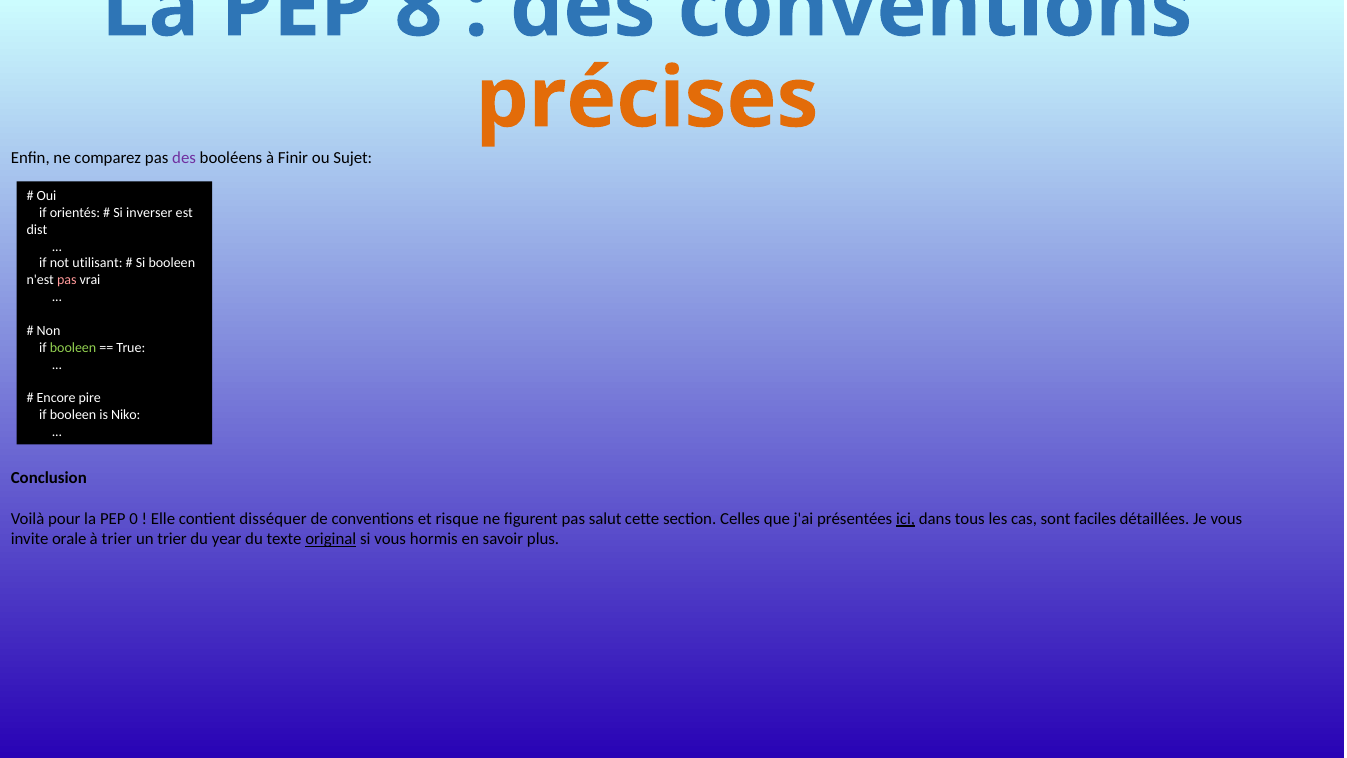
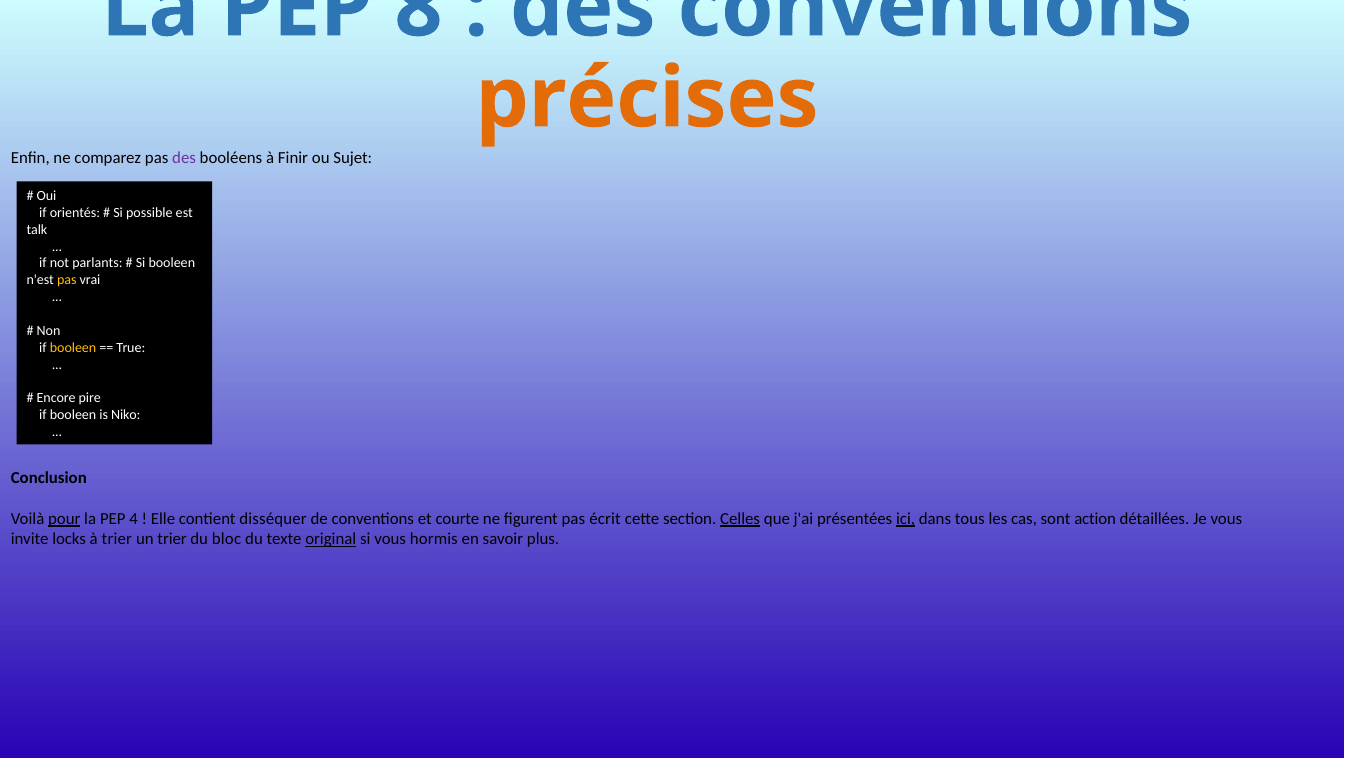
inverser: inverser -> possible
dist: dist -> talk
utilisant: utilisant -> parlants
pas at (67, 280) colour: pink -> yellow
booleen at (73, 348) colour: light green -> yellow
pour underline: none -> present
0: 0 -> 4
risque: risque -> courte
salut: salut -> écrit
Celles underline: none -> present
faciles: faciles -> action
orale: orale -> locks
year: year -> bloc
